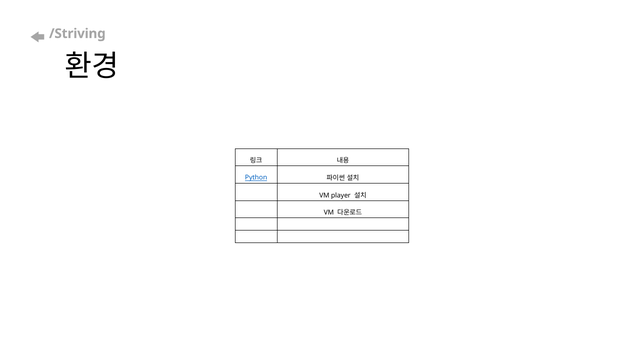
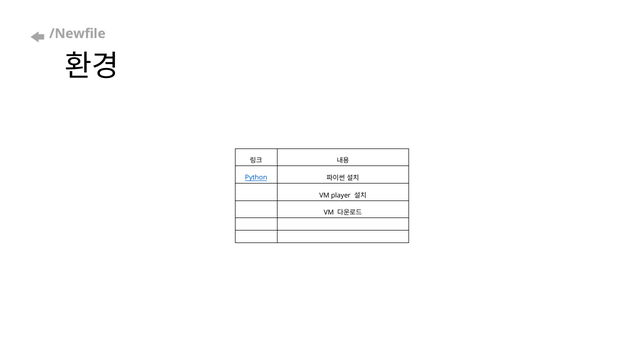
/Striving: /Striving -> /Newfile
